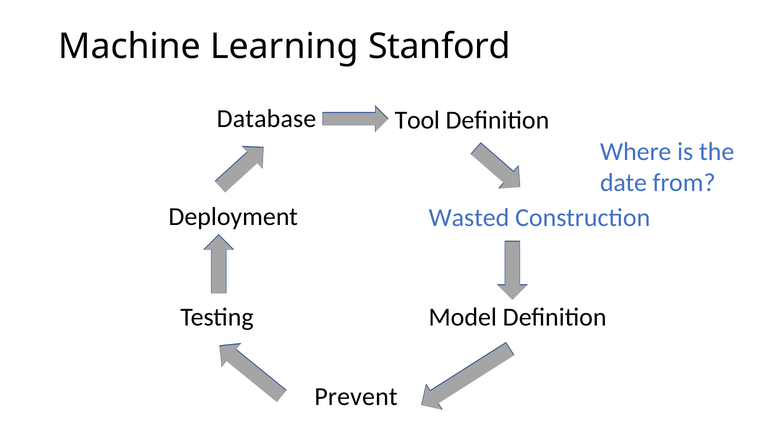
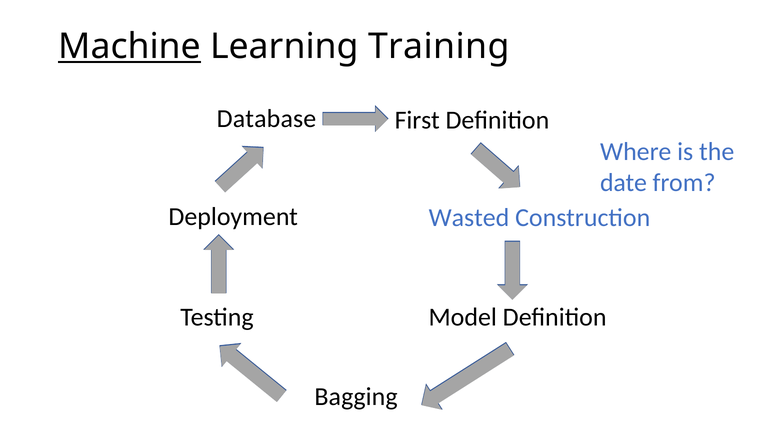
Machine underline: none -> present
Stanford: Stanford -> Training
Tool: Tool -> First
Prevent: Prevent -> Bagging
